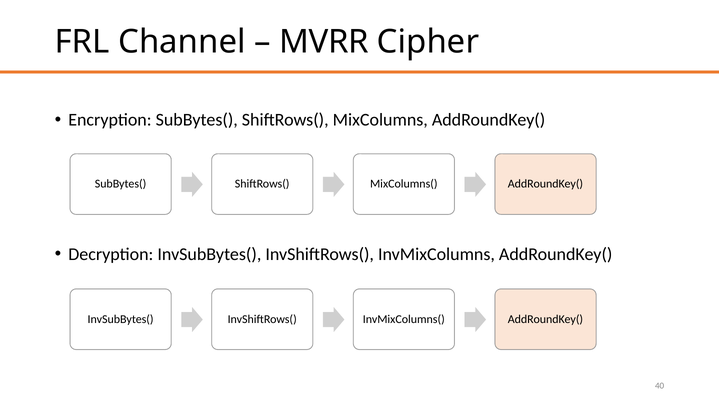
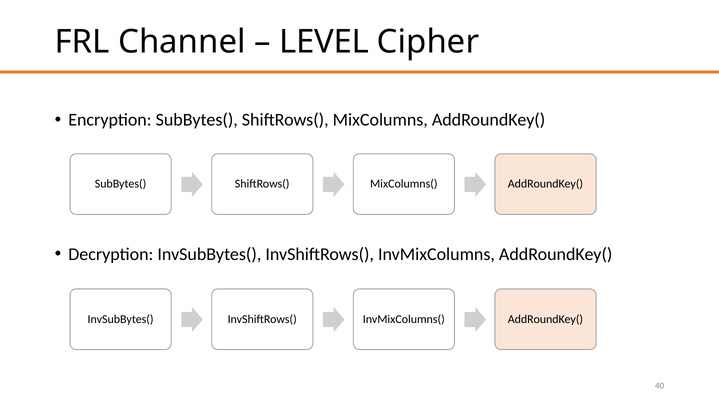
MVRR: MVRR -> LEVEL
